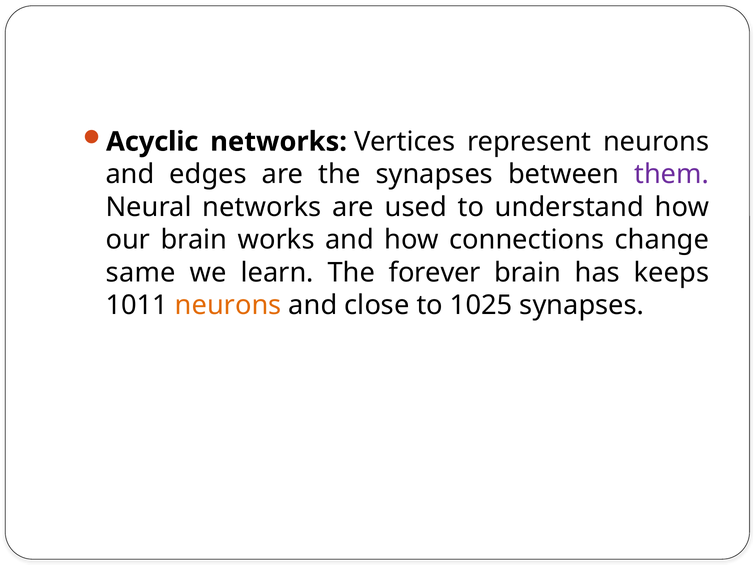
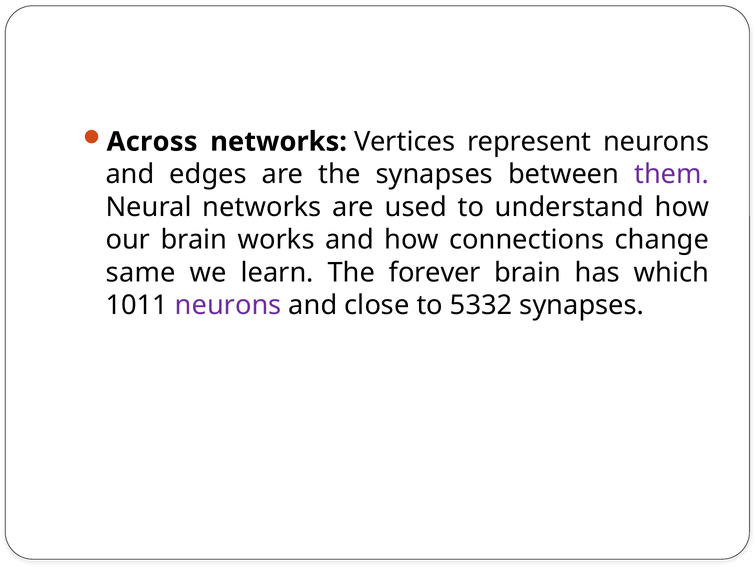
Acyclic: Acyclic -> Across
keeps: keeps -> which
neurons at (228, 305) colour: orange -> purple
1025: 1025 -> 5332
